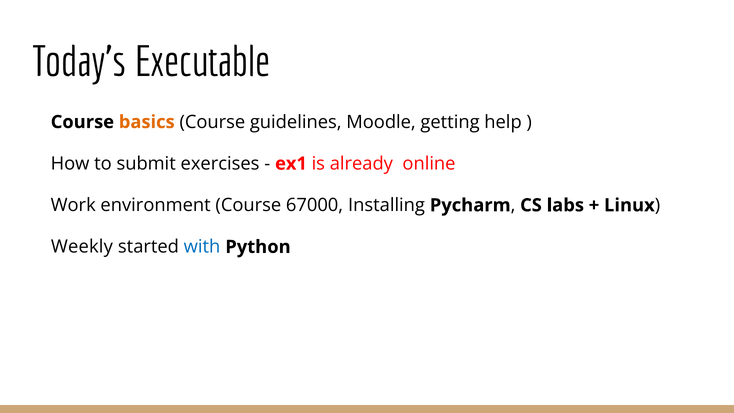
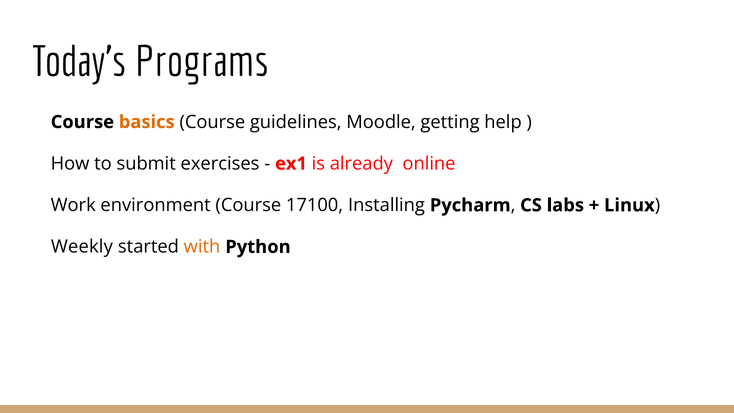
Executable: Executable -> Programs
67000: 67000 -> 17100
with colour: blue -> orange
